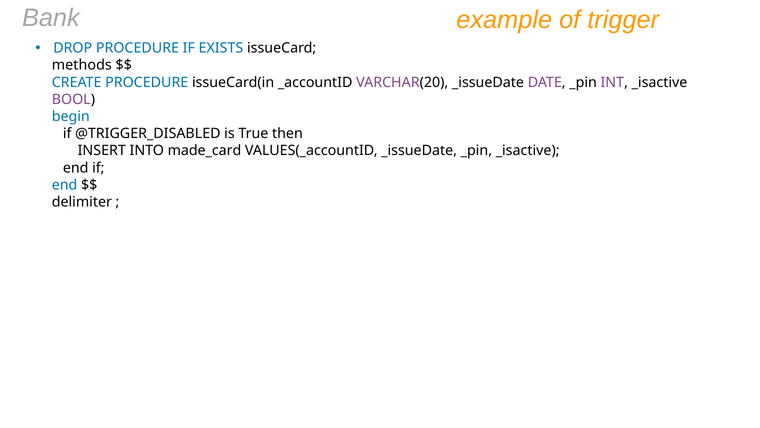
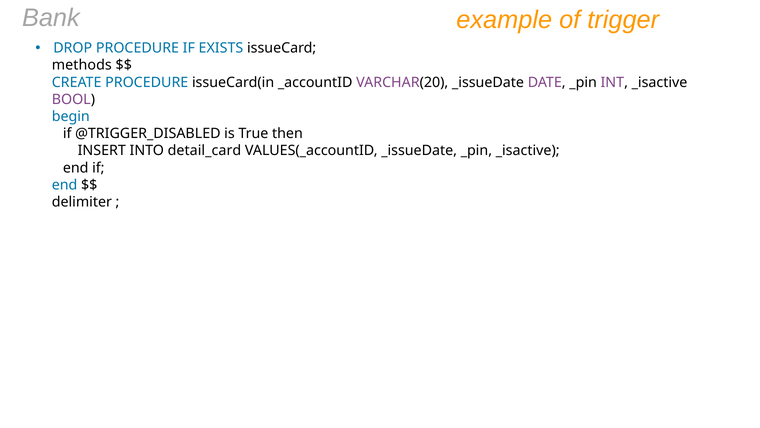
made_card: made_card -> detail_card
